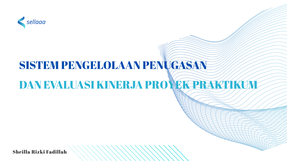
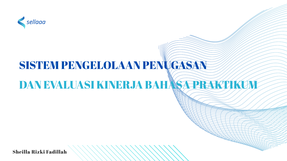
PROYEK: PROYEK -> BAHASA
